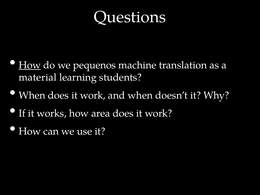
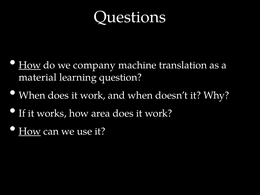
pequenos: pequenos -> company
students: students -> question
How at (30, 131) underline: none -> present
